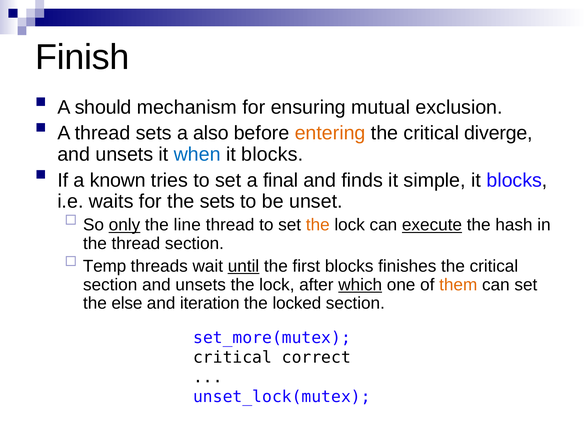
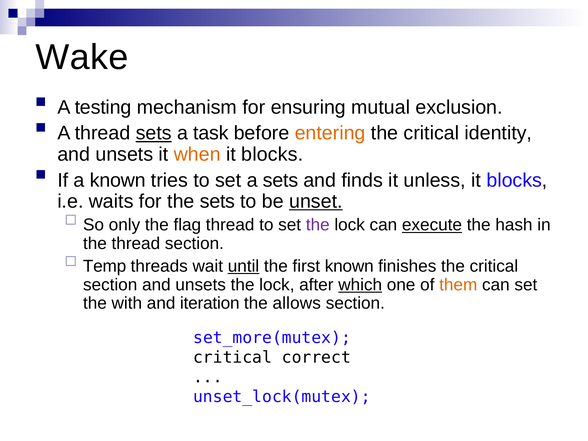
Finish: Finish -> Wake
should: should -> testing
sets at (154, 133) underline: none -> present
also: also -> task
diverge: diverge -> identity
when colour: blue -> orange
a final: final -> sets
simple: simple -> unless
unset underline: none -> present
only underline: present -> none
line: line -> flag
the at (318, 225) colour: orange -> purple
first blocks: blocks -> known
else: else -> with
locked: locked -> allows
